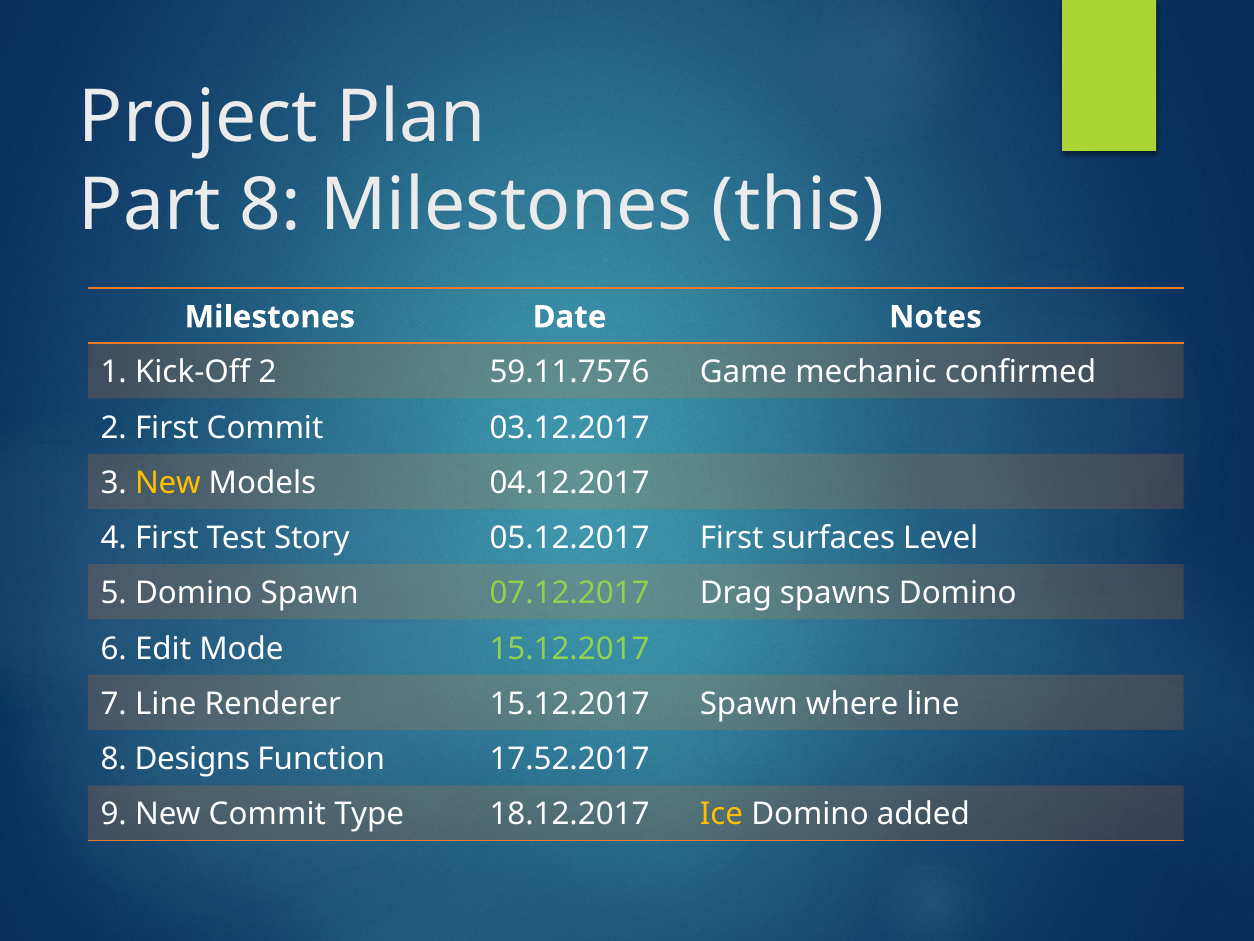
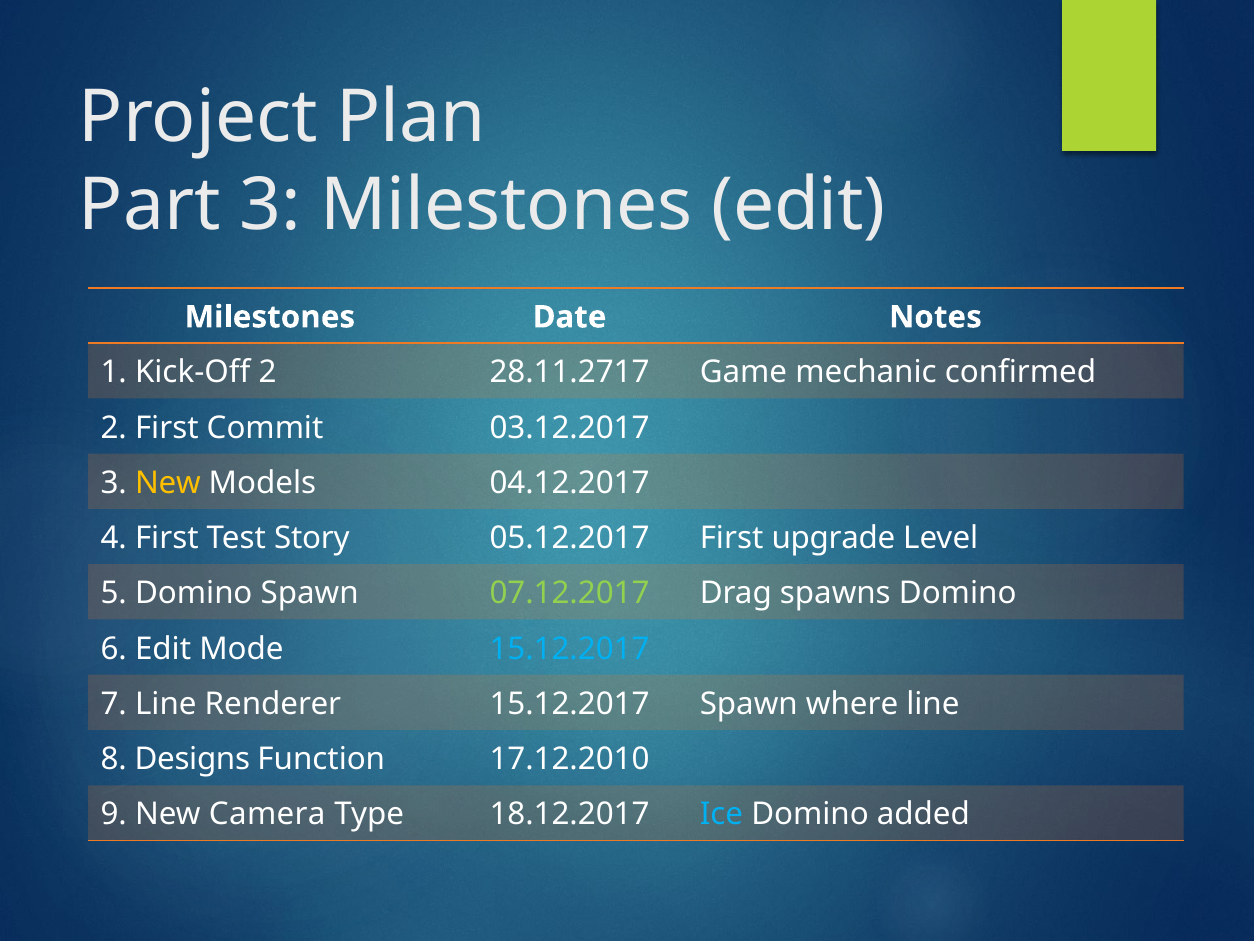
Part 8: 8 -> 3
Milestones this: this -> edit
59.11.7576: 59.11.7576 -> 28.11.2717
surfaces: surfaces -> upgrade
15.12.2017 at (570, 648) colour: light green -> light blue
17.52.2017: 17.52.2017 -> 17.12.2010
New Commit: Commit -> Camera
Ice colour: yellow -> light blue
